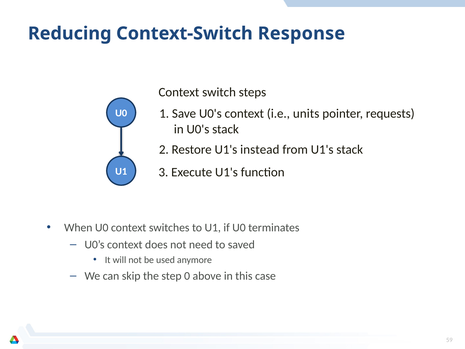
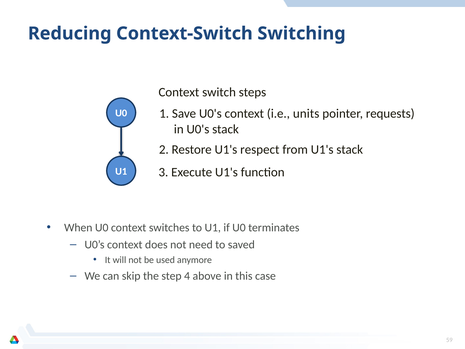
Response: Response -> Switching
instead: instead -> respect
0: 0 -> 4
